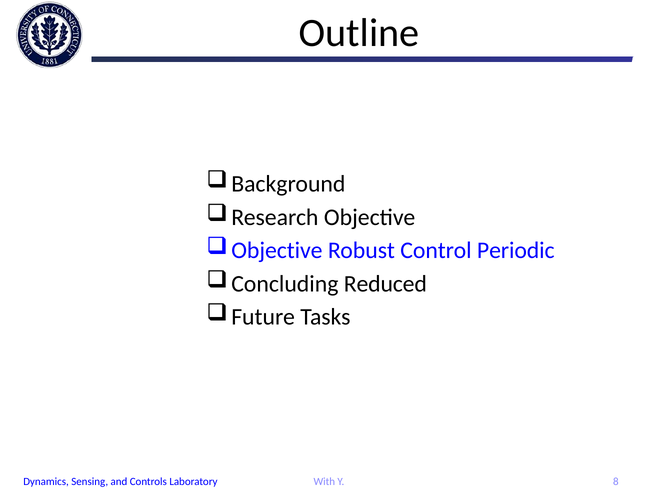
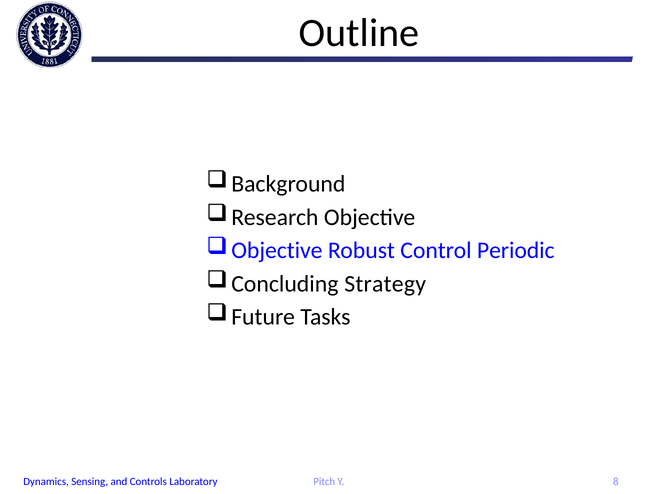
Reduced: Reduced -> Strategy
With: With -> Pitch
